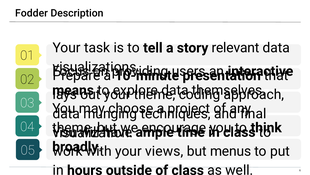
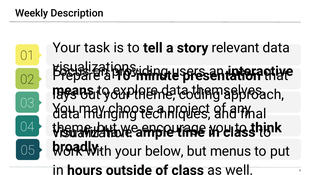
Fodder: Fodder -> Weekly
views: views -> below
